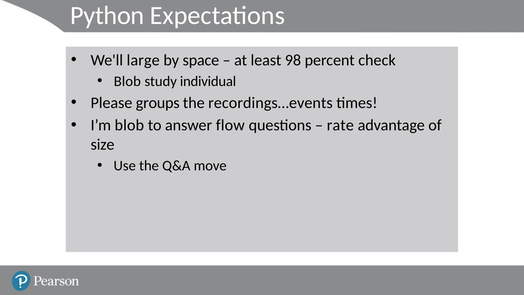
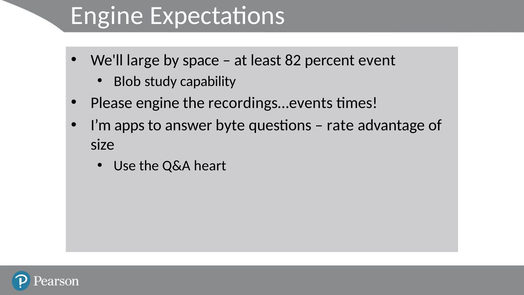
Python at (107, 16): Python -> Engine
98: 98 -> 82
check: check -> event
individual: individual -> capability
Please groups: groups -> engine
I’m blob: blob -> apps
flow: flow -> byte
move: move -> heart
